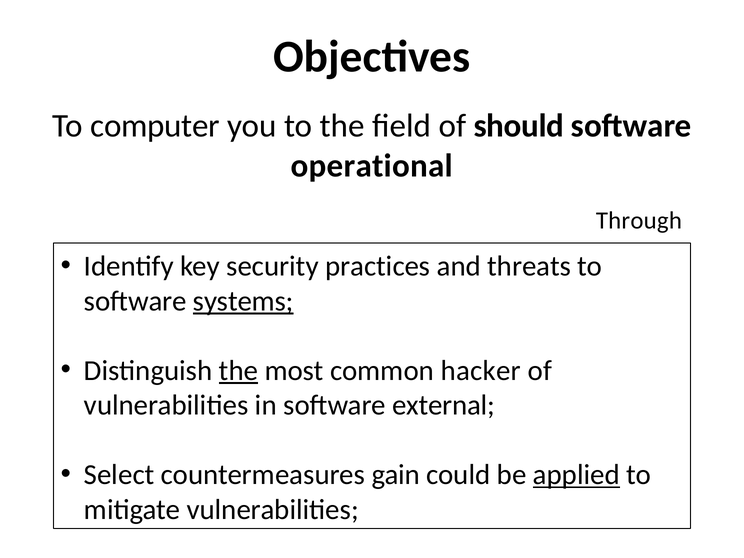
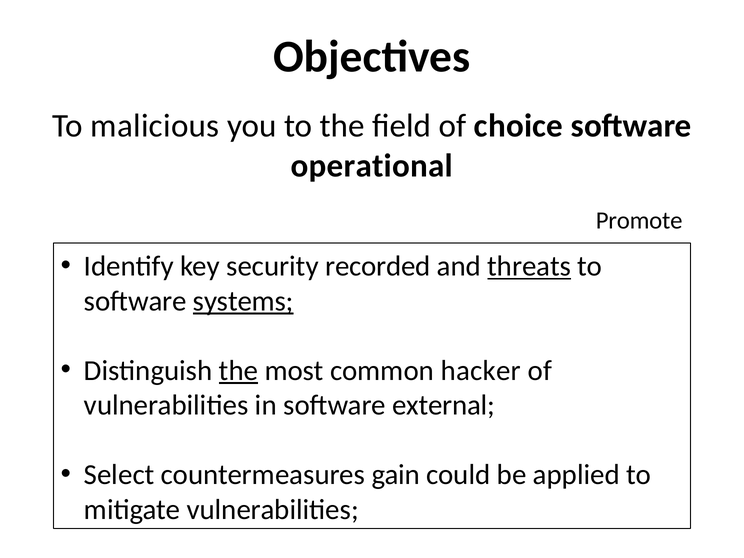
computer: computer -> malicious
should: should -> choice
Through: Through -> Promote
practices: practices -> recorded
threats underline: none -> present
applied underline: present -> none
